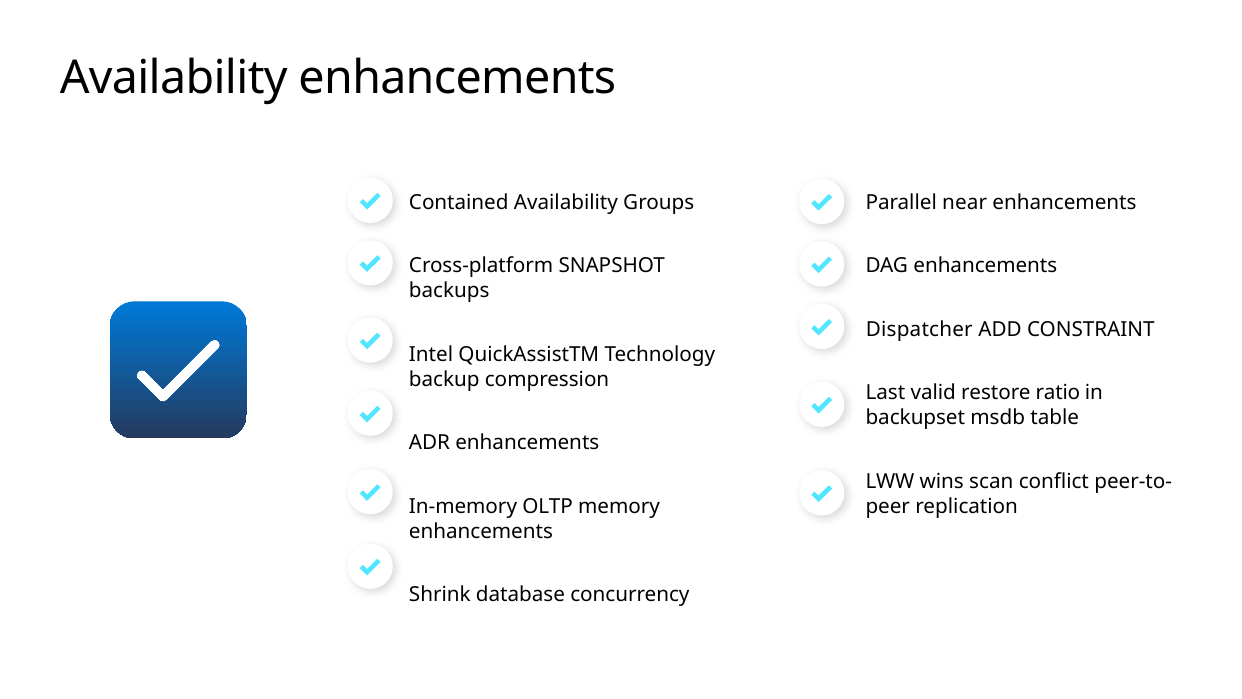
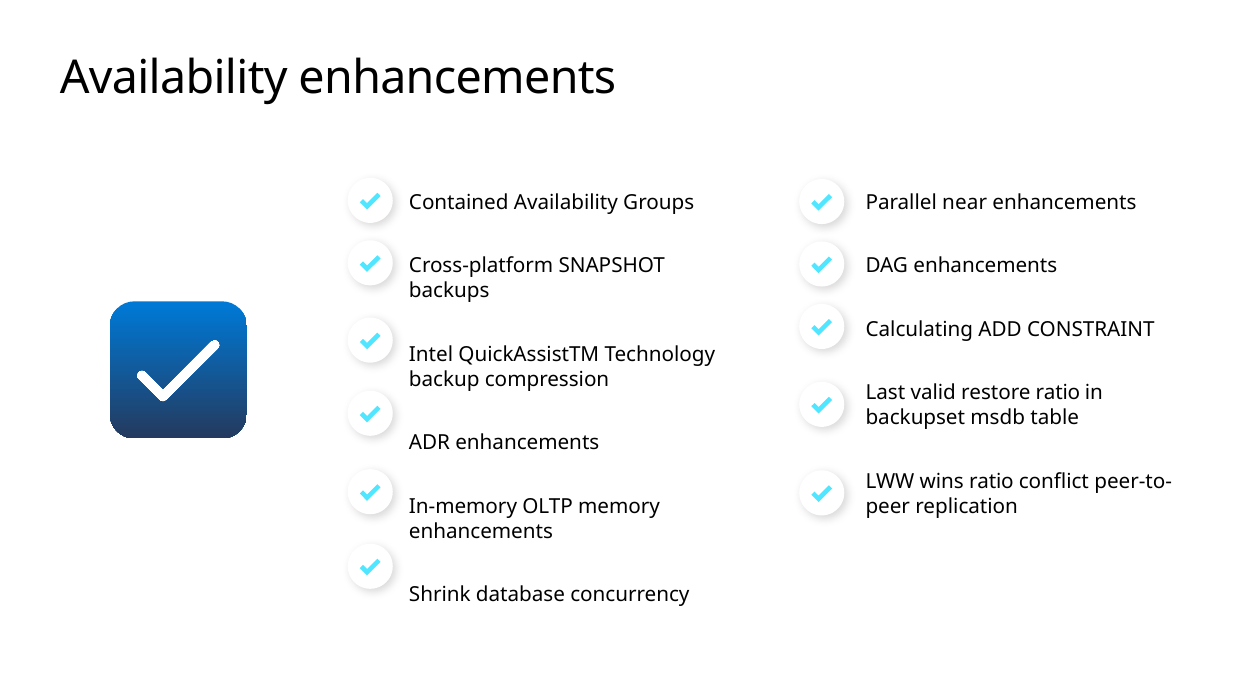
Dispatcher: Dispatcher -> Calculating
wins scan: scan -> ratio
